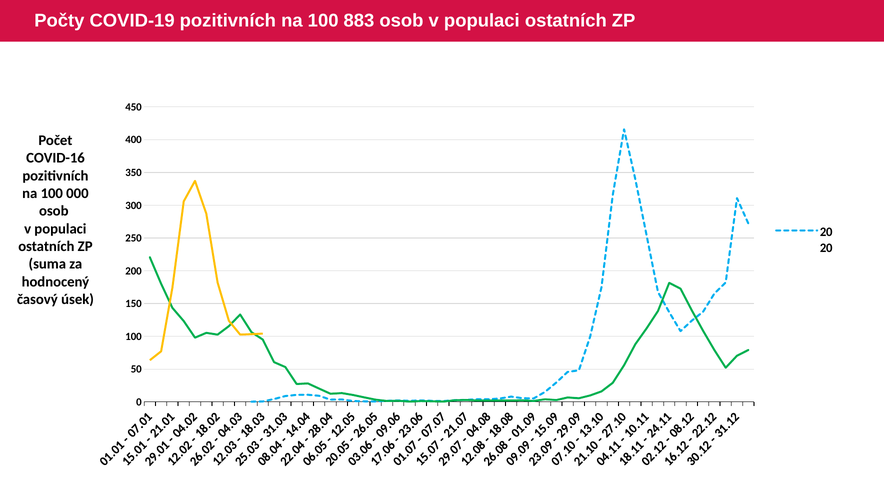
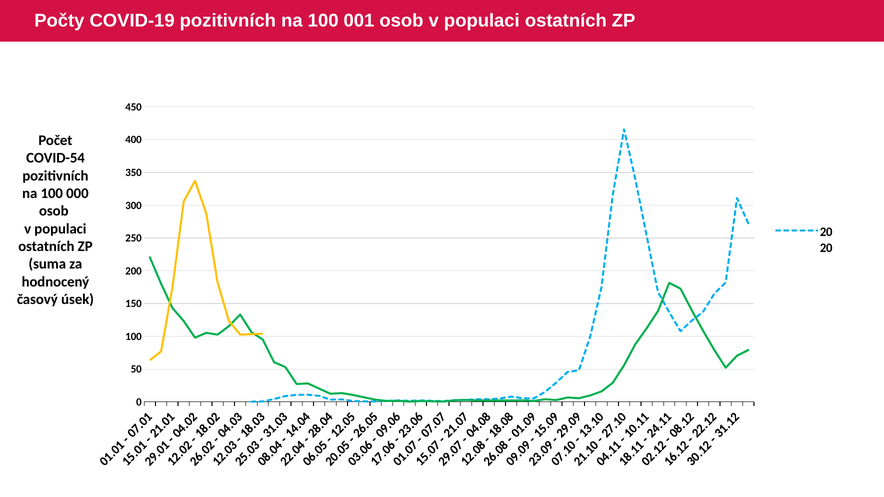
883: 883 -> 001
COVID-16: COVID-16 -> COVID-54
